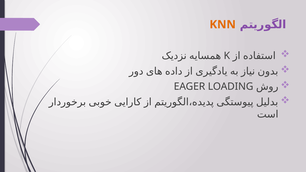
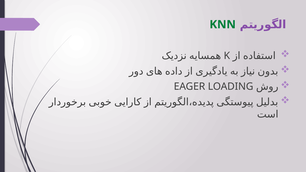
KNN colour: orange -> green
